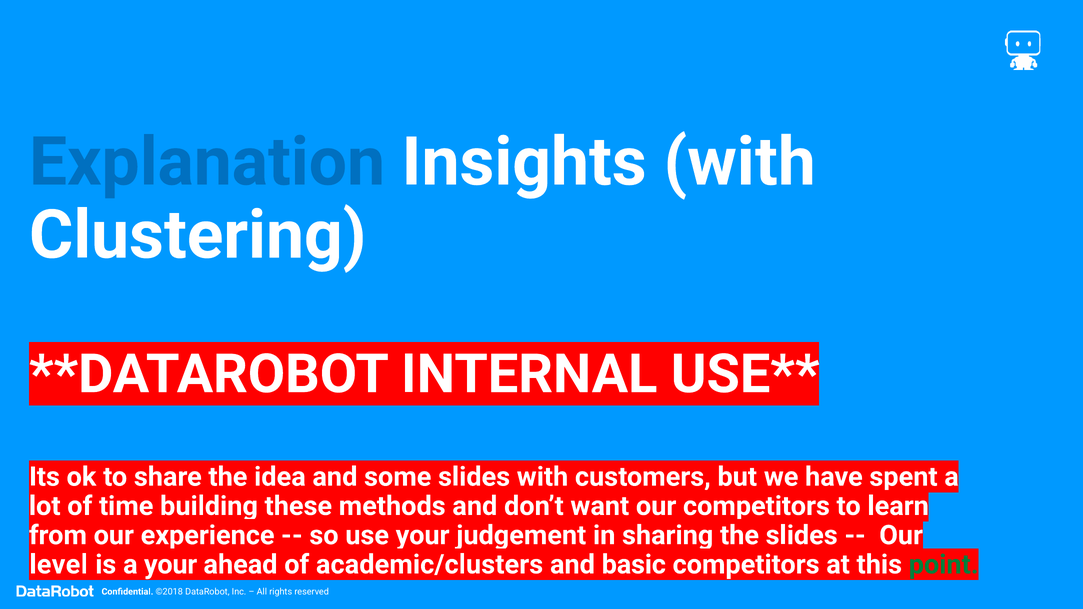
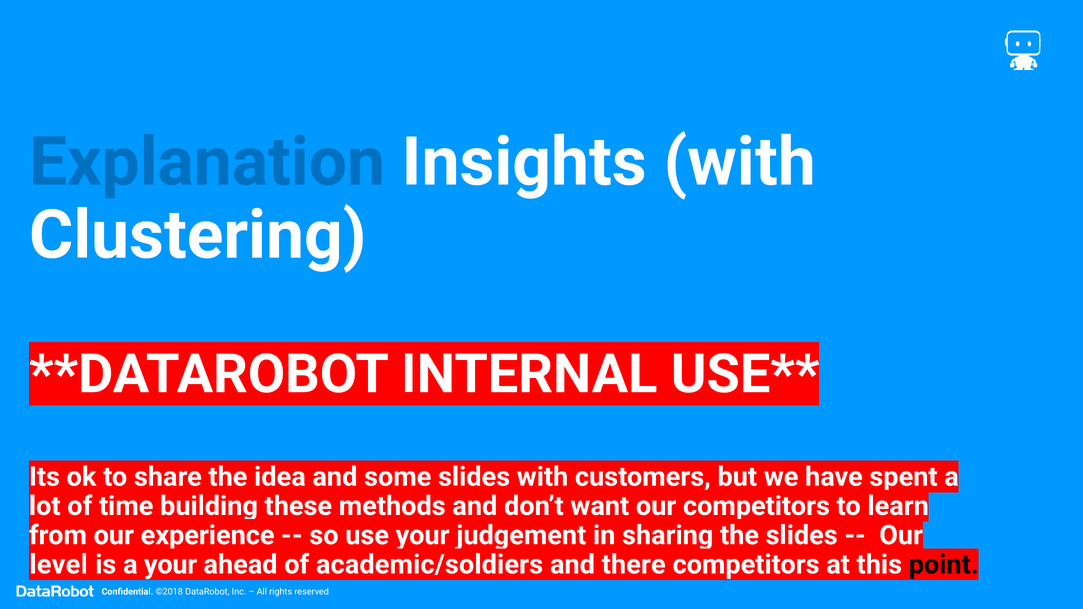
academic/clusters: academic/clusters -> academic/soldiers
basic: basic -> there
point colour: green -> black
